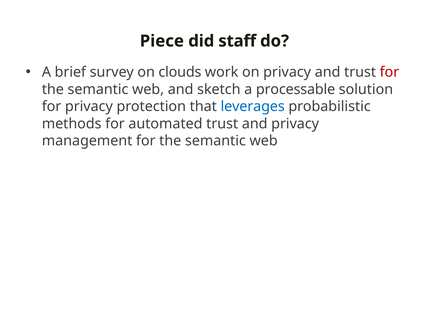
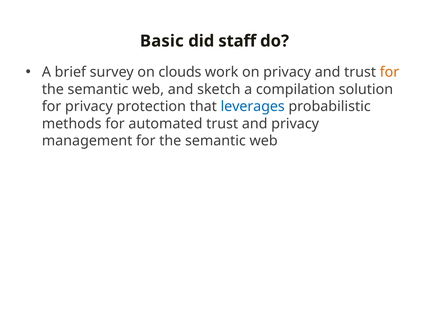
Piece: Piece -> Basic
for at (389, 72) colour: red -> orange
processable: processable -> compilation
